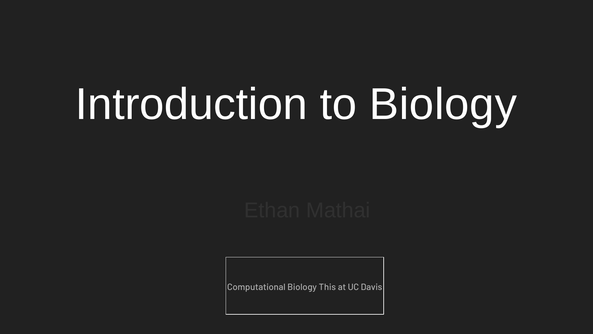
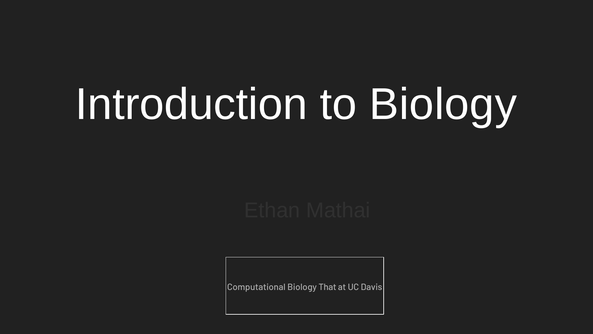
This: This -> That
